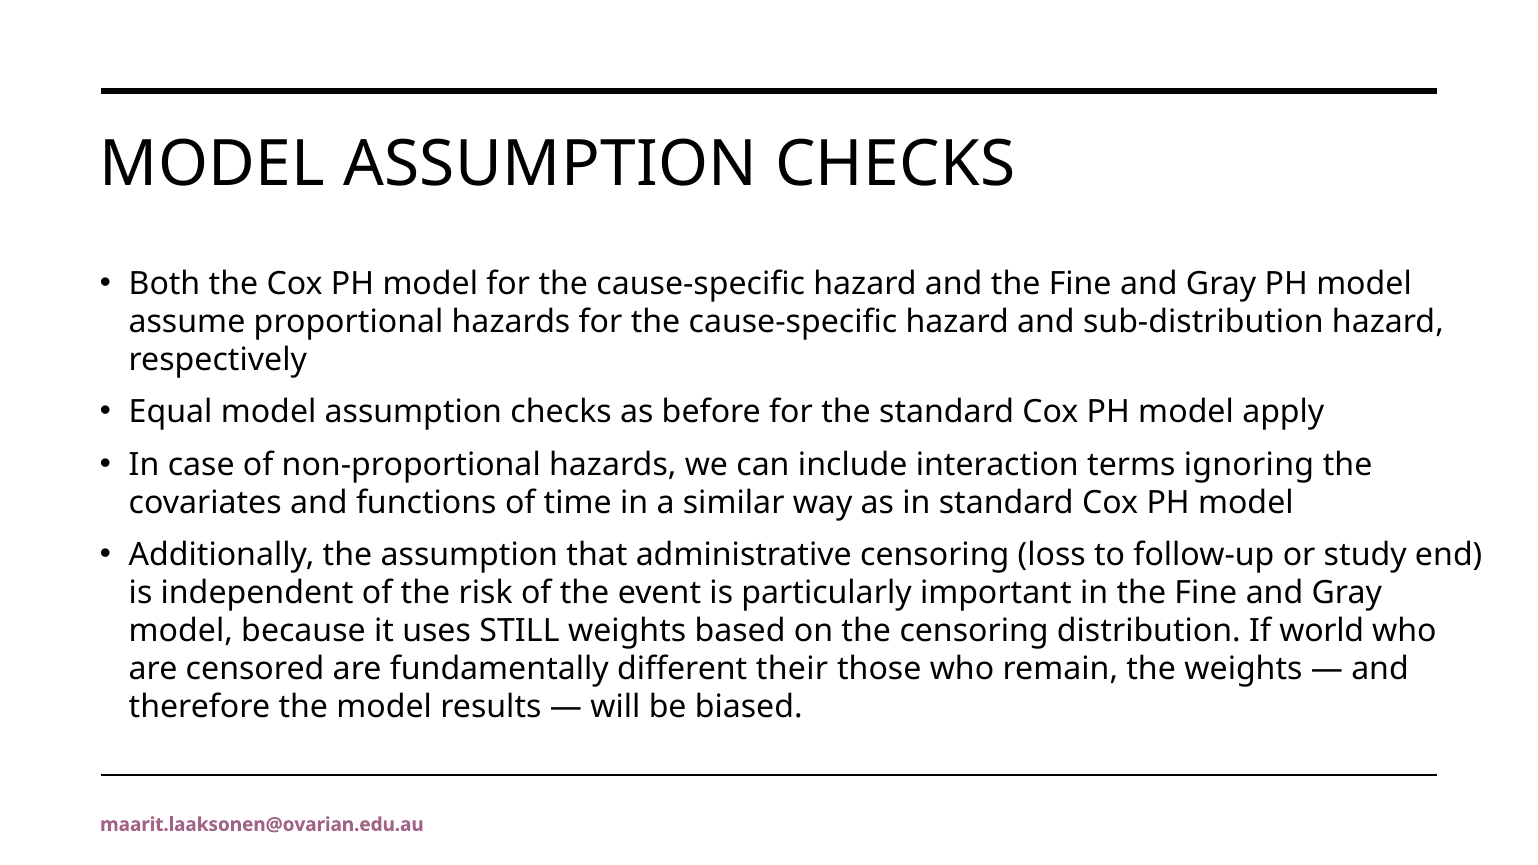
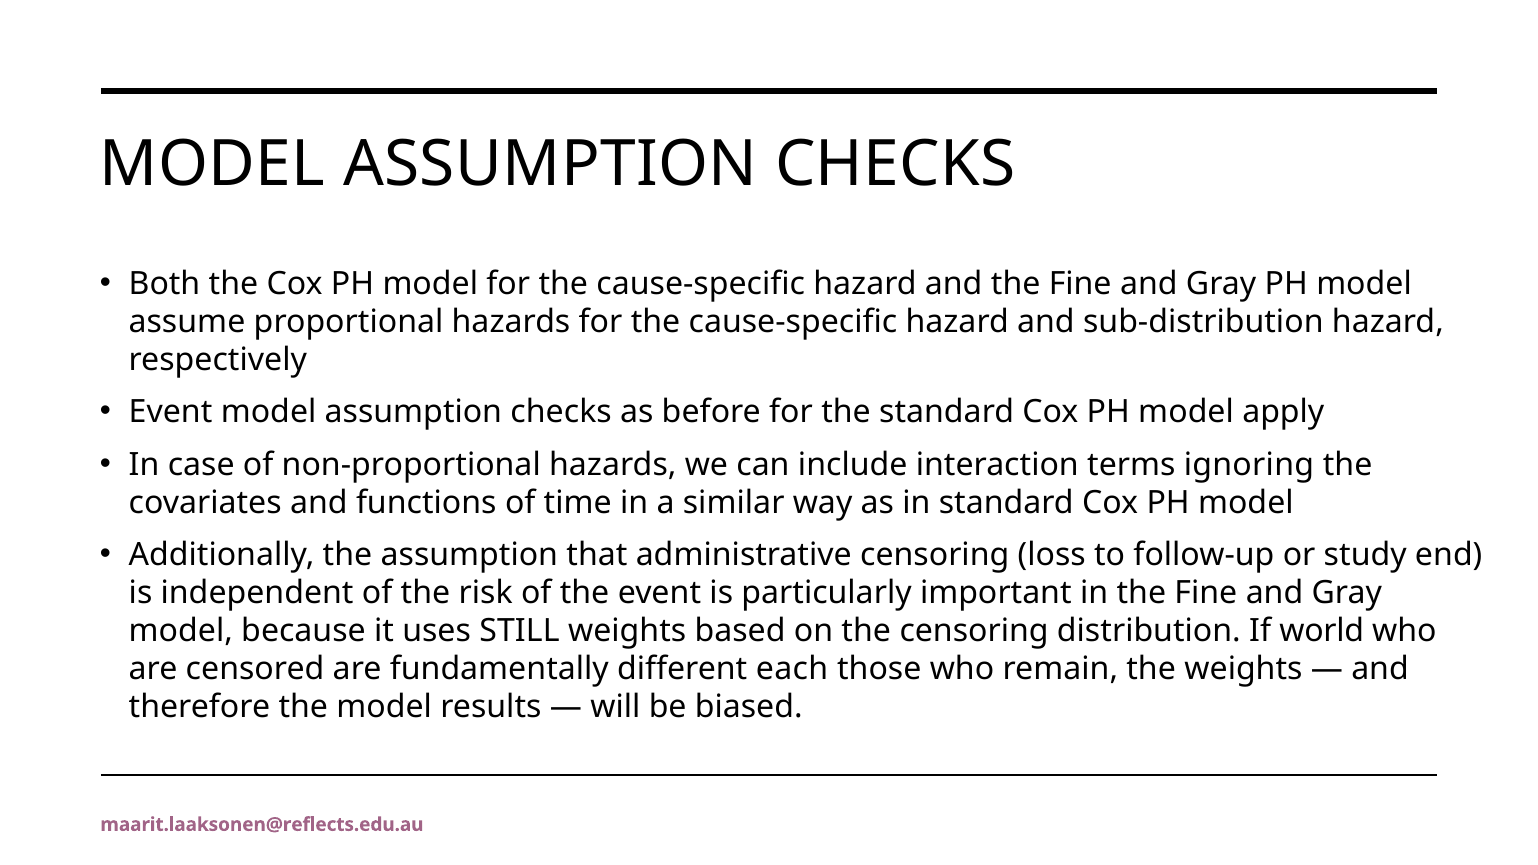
Equal at (171, 412): Equal -> Event
their: their -> each
maarit.laaksonen@ovarian.edu.au: maarit.laaksonen@ovarian.edu.au -> maarit.laaksonen@reflects.edu.au
